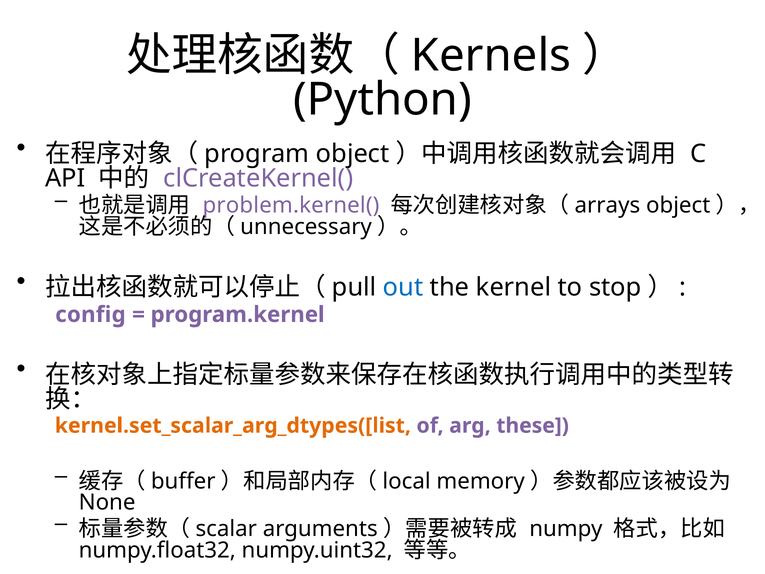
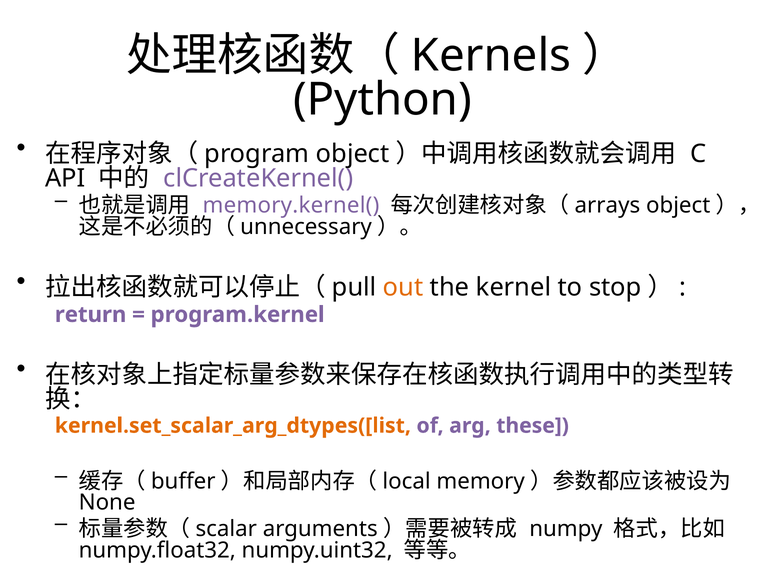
problem.kernel(: problem.kernel( -> memory.kernel(
out colour: blue -> orange
config: config -> return
